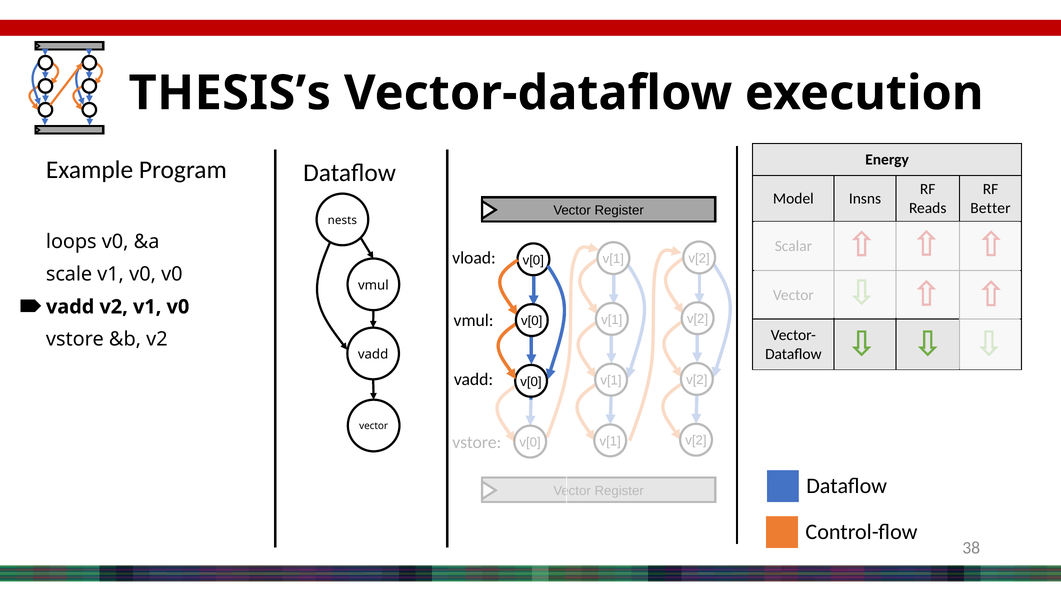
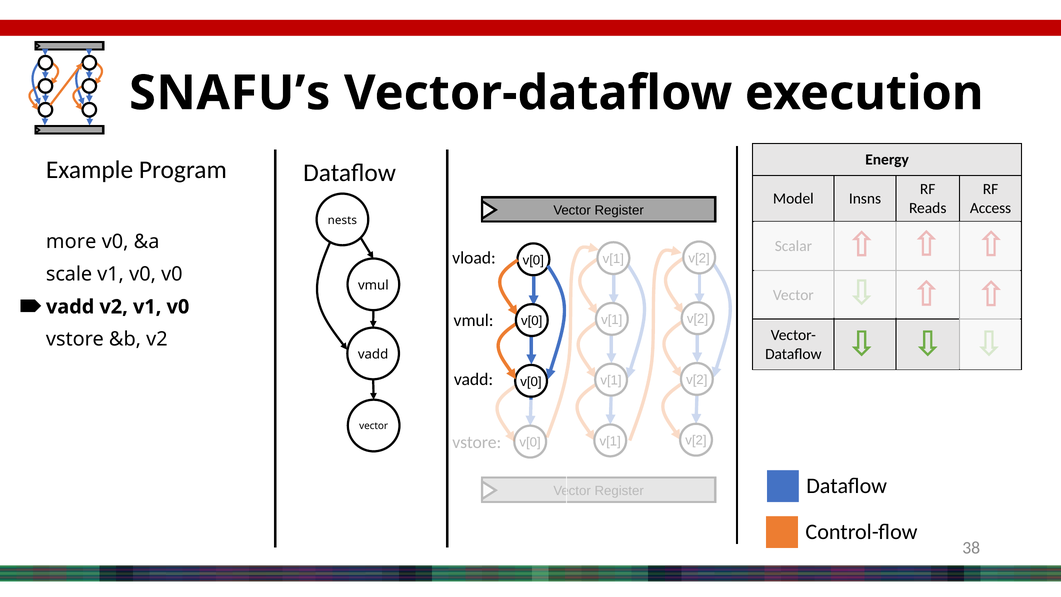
THESIS’s: THESIS’s -> SNAFU’s
Better: Better -> Access
loops: loops -> more
